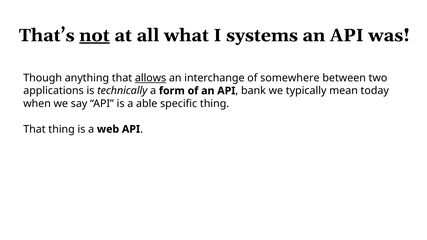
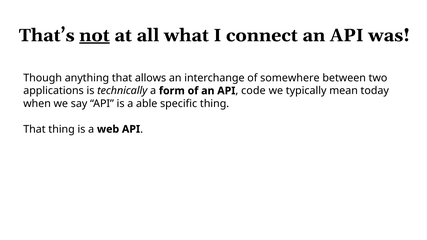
systems: systems -> connect
allows underline: present -> none
bank: bank -> code
